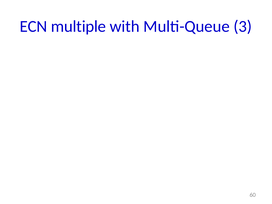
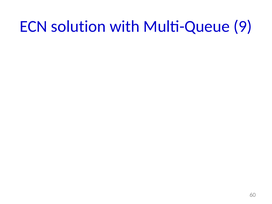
multiple: multiple -> solution
3: 3 -> 9
